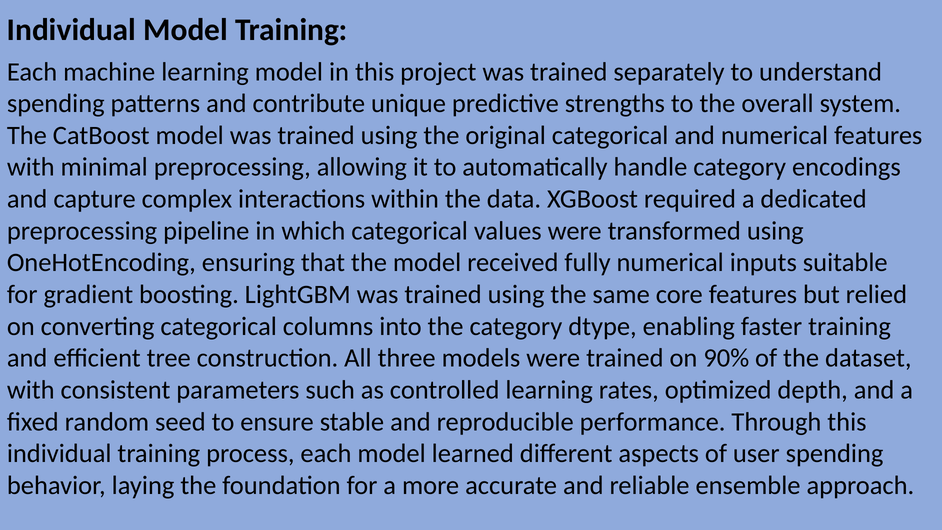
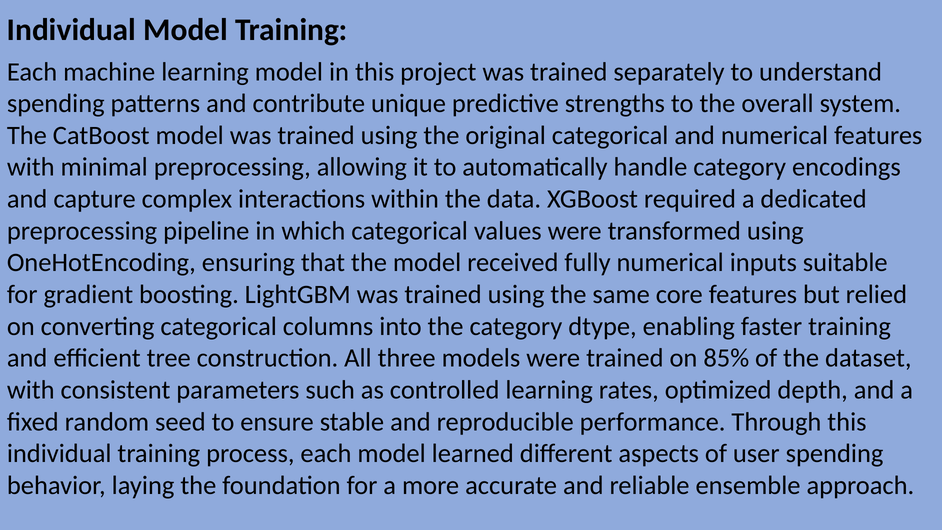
90%: 90% -> 85%
